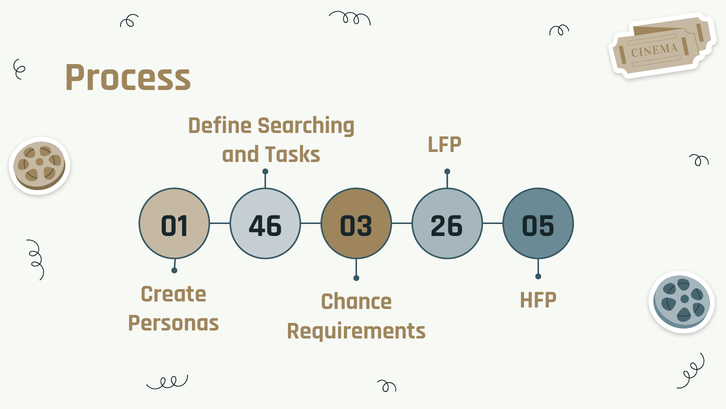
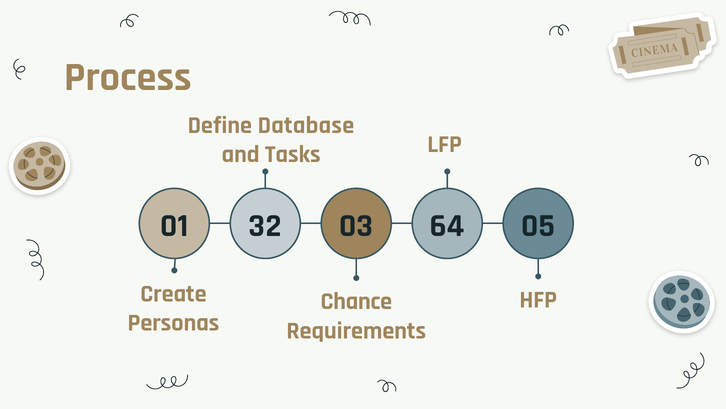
Searching: Searching -> Database
46: 46 -> 32
26: 26 -> 64
